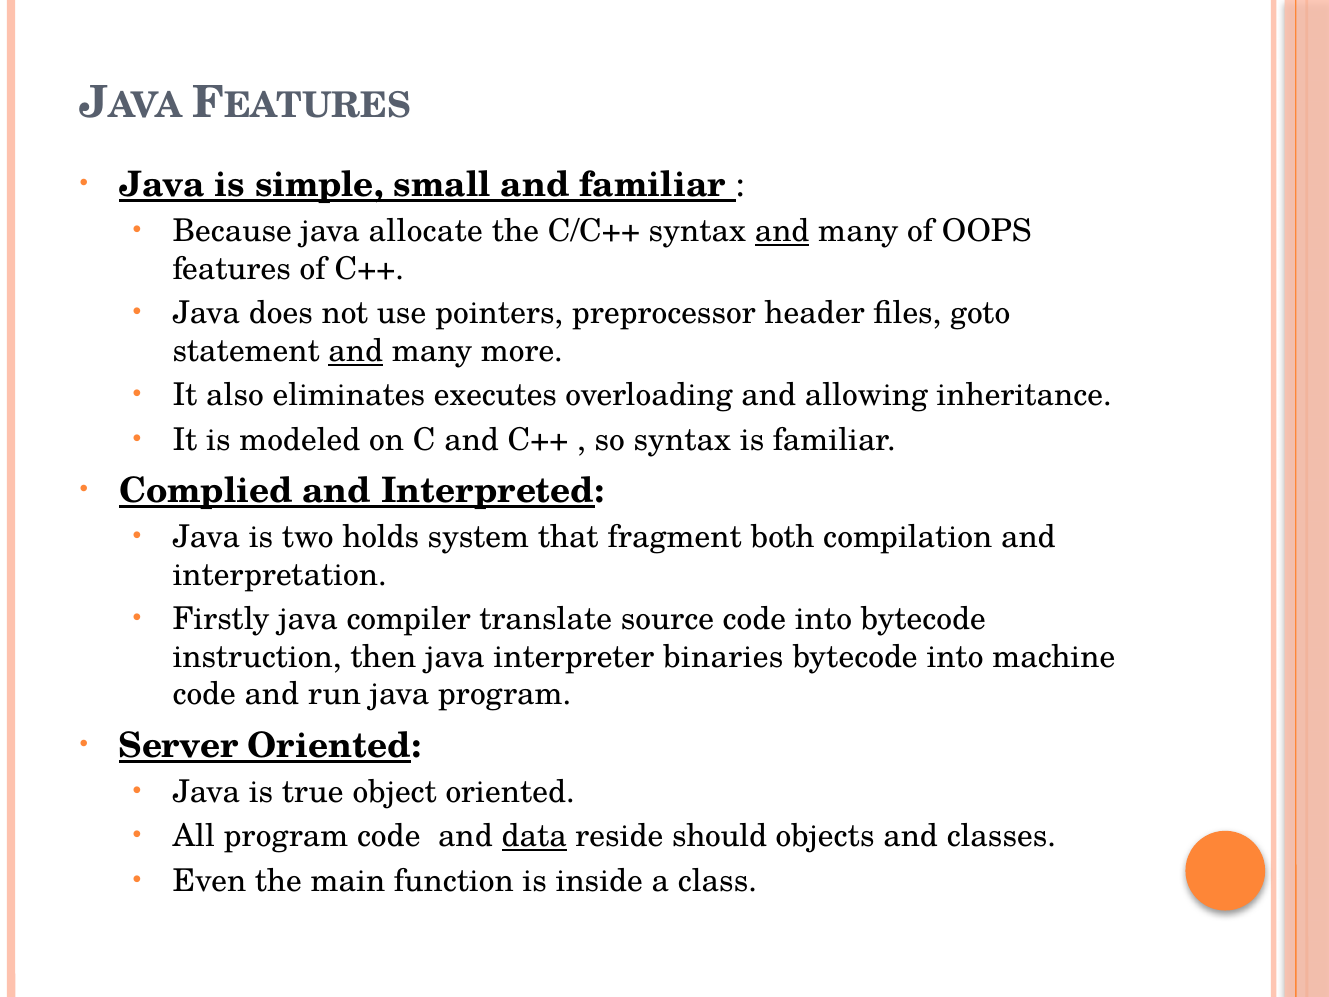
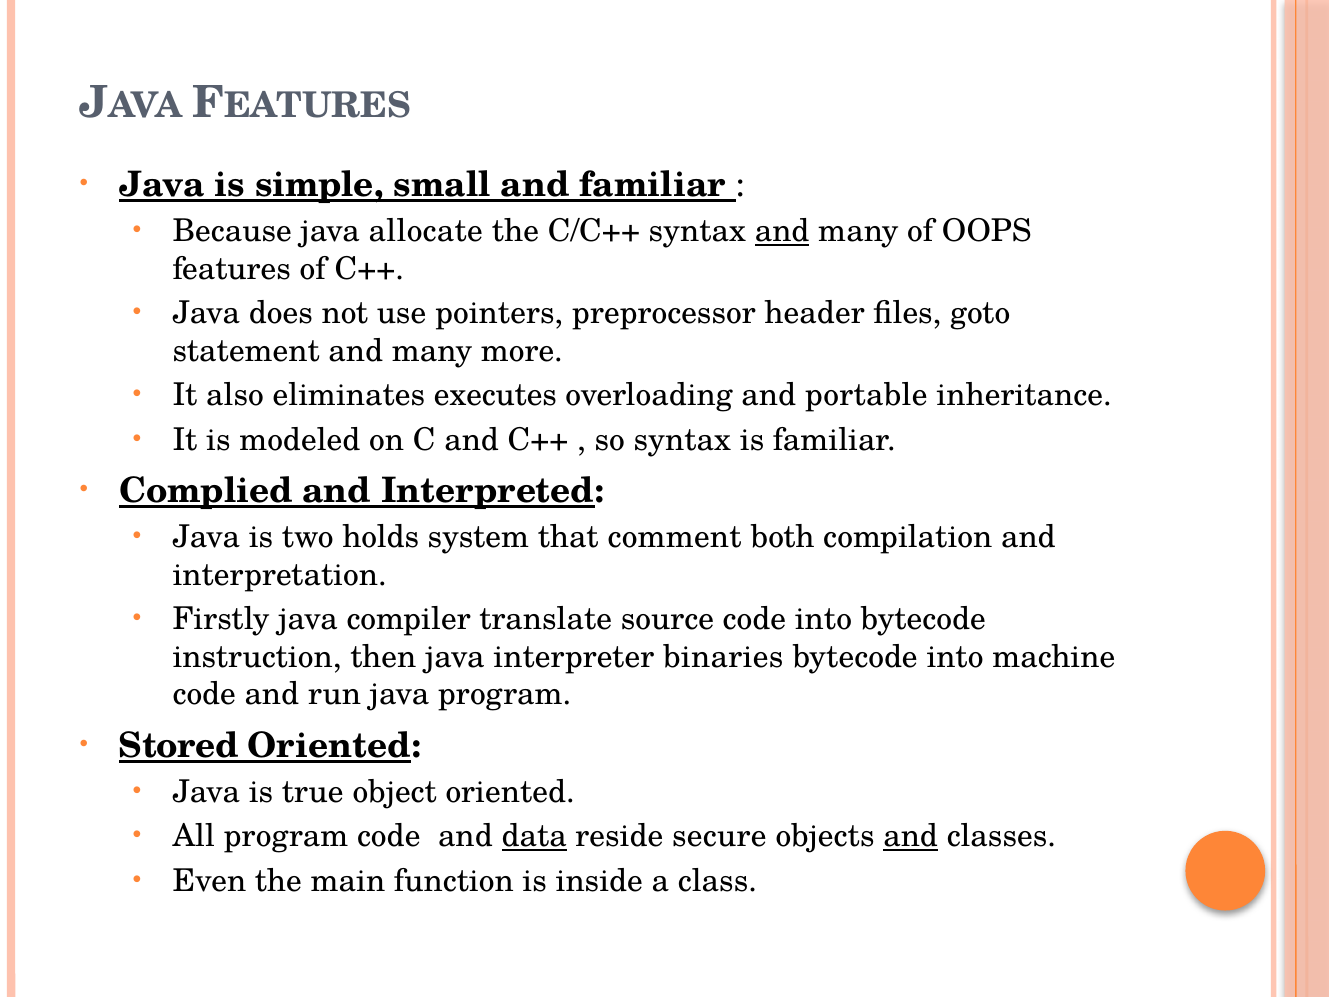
and at (356, 351) underline: present -> none
allowing: allowing -> portable
fragment: fragment -> comment
Server: Server -> Stored
should: should -> secure
and at (911, 836) underline: none -> present
